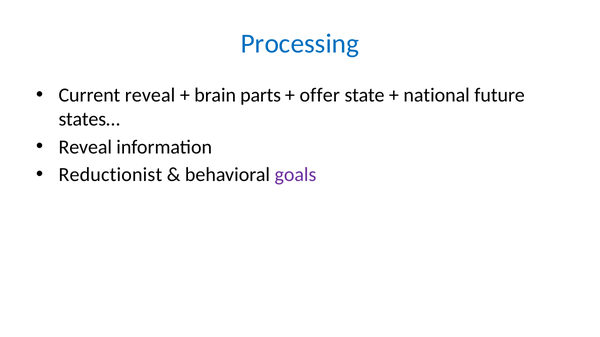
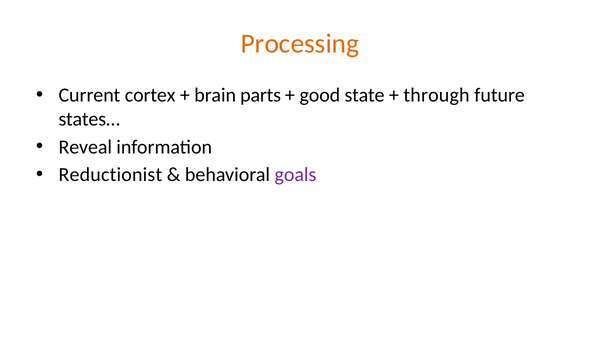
Processing colour: blue -> orange
Current reveal: reveal -> cortex
offer: offer -> good
national: national -> through
